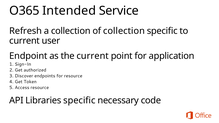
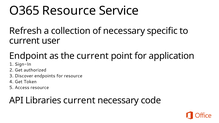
O365 Intended: Intended -> Resource
of collection: collection -> necessary
Libraries specific: specific -> current
